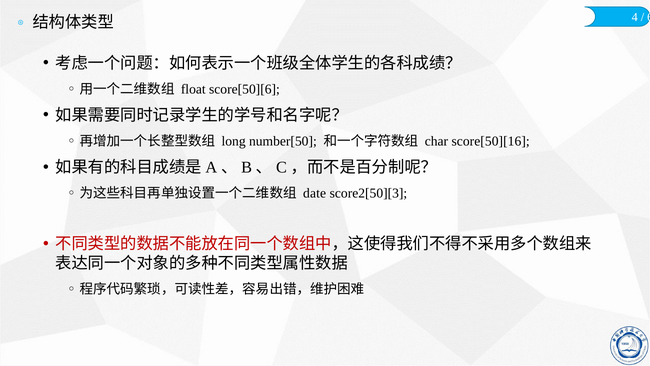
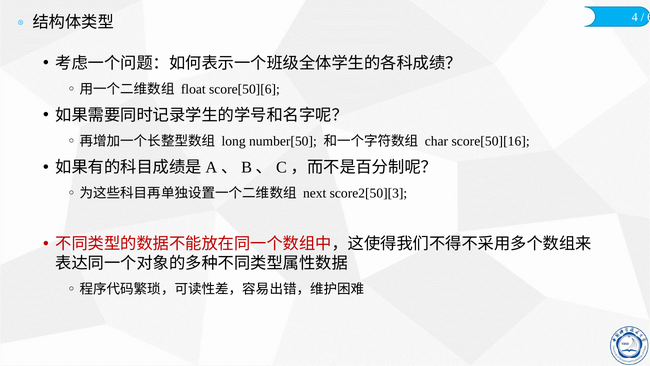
date: date -> next
